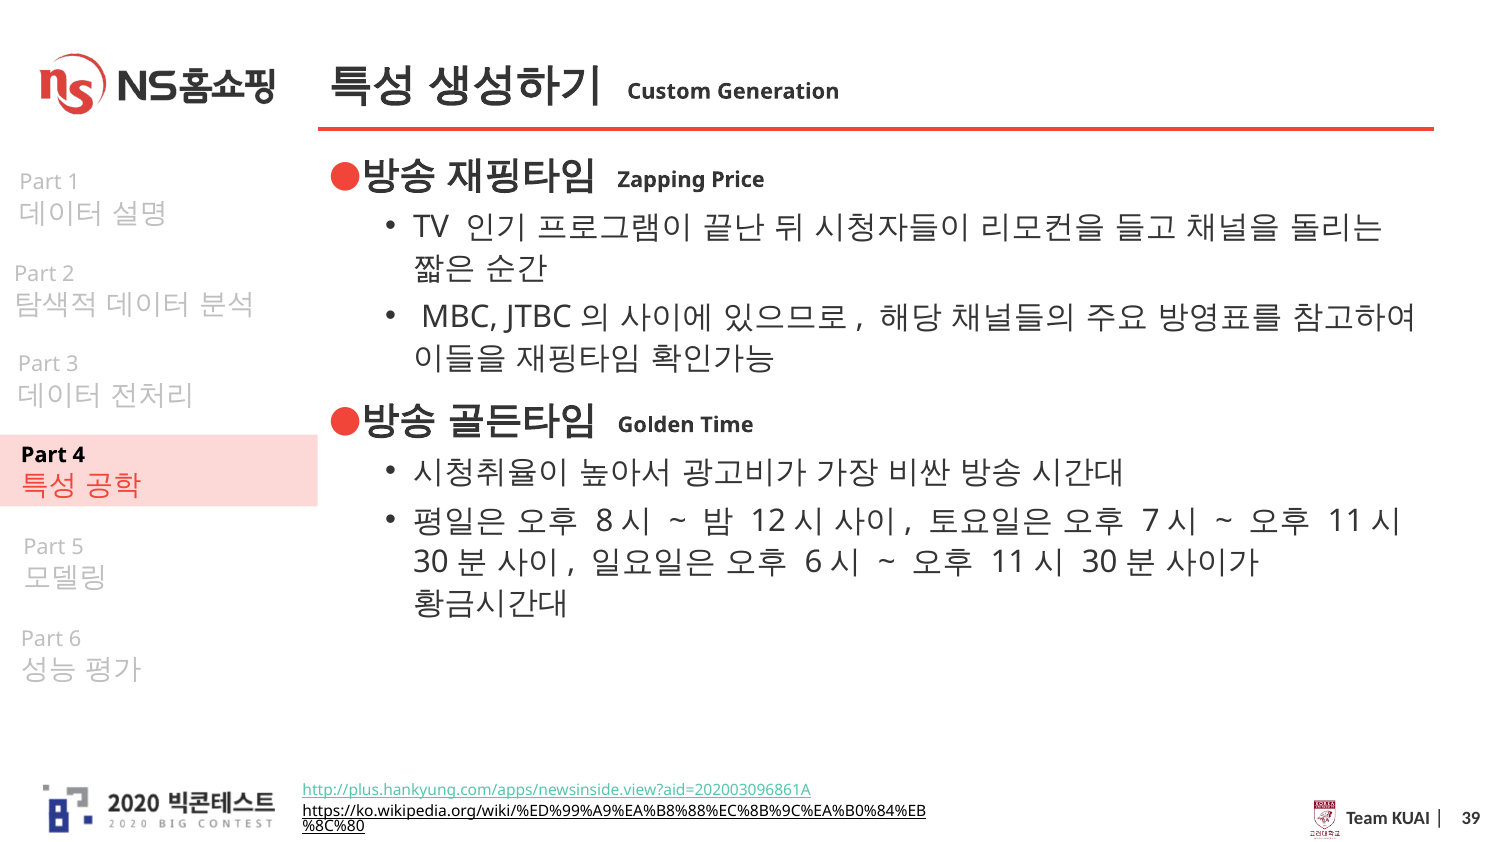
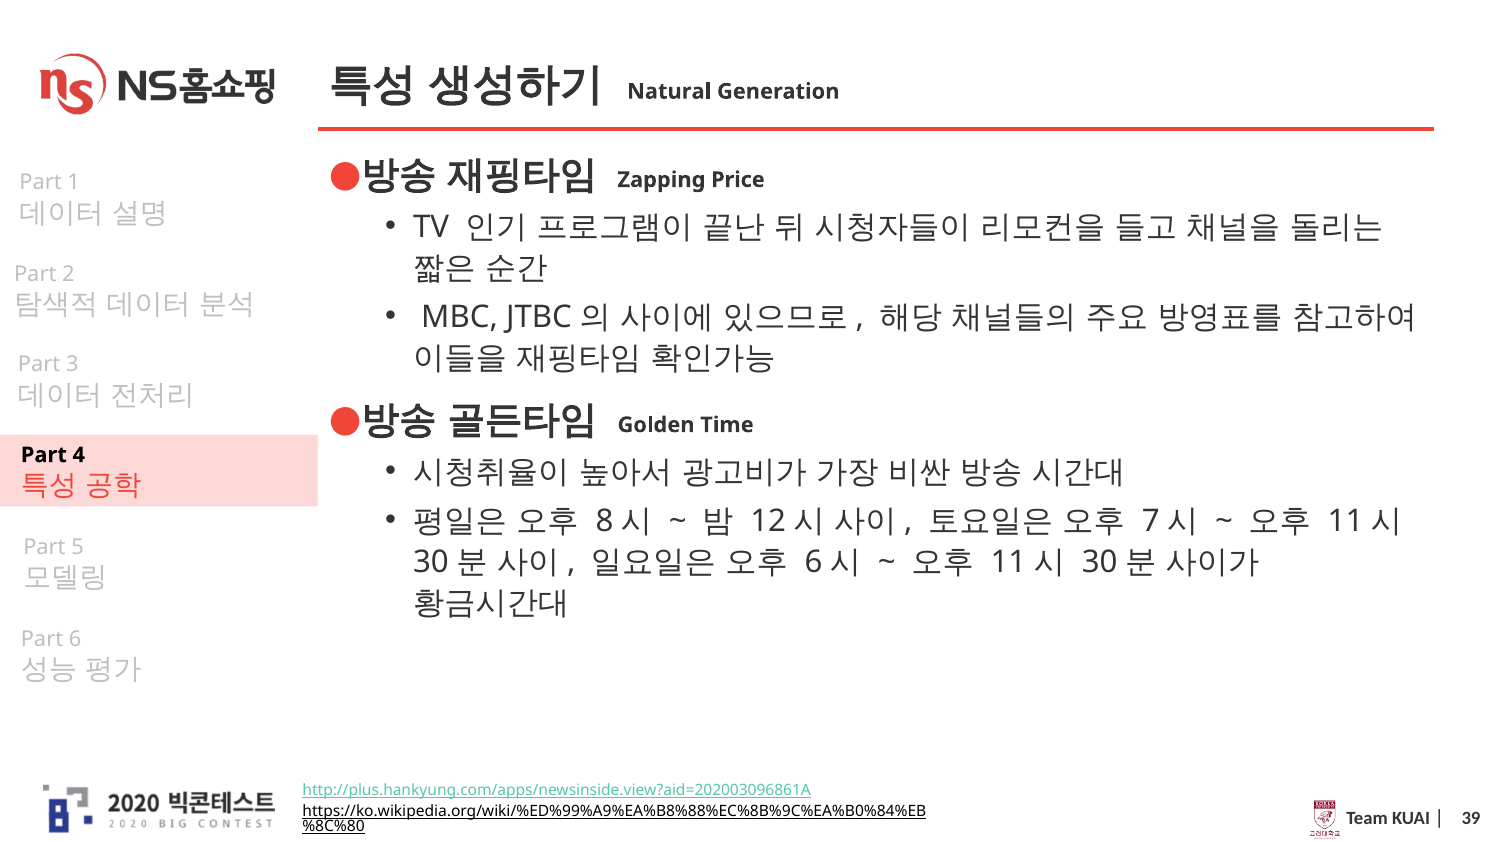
Custom: Custom -> Natural
